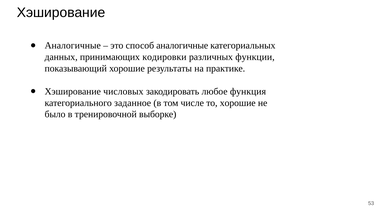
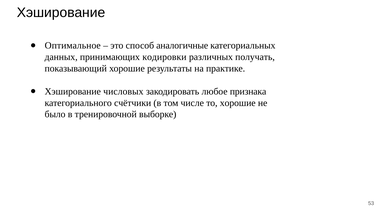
Аналогичные at (73, 46): Аналогичные -> Оптимальное
функции: функции -> получать
функция: функция -> признака
заданное: заданное -> счётчики
